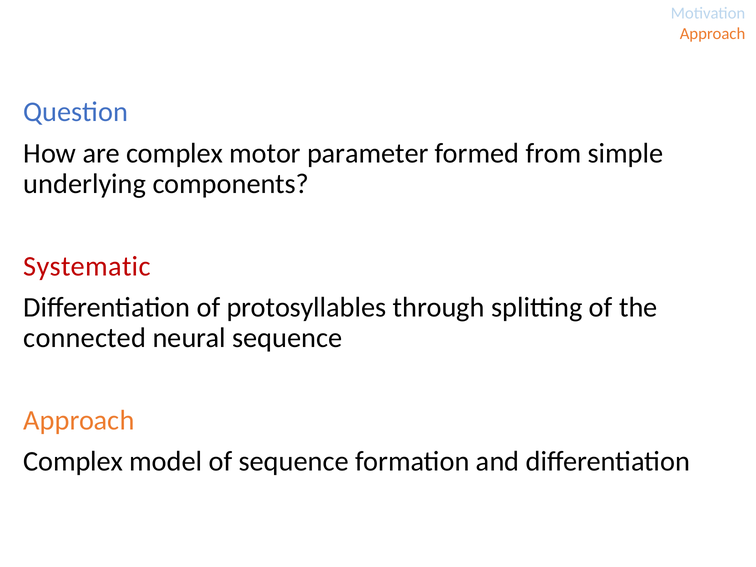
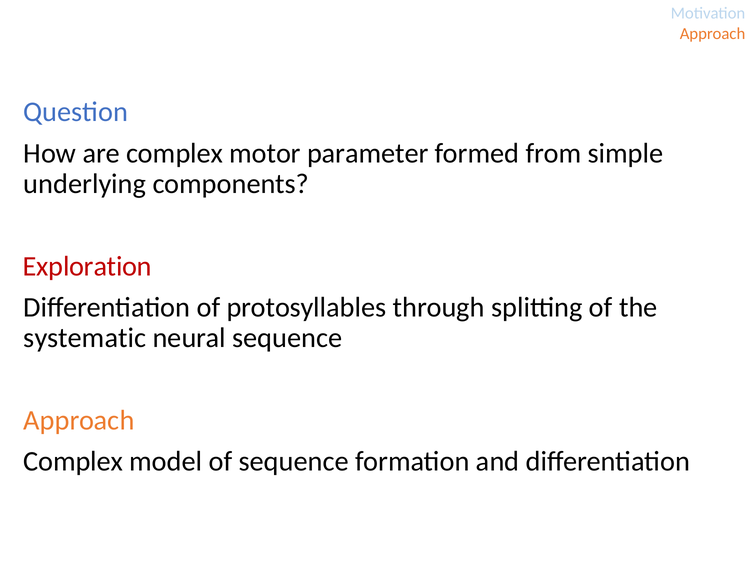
Systematic: Systematic -> Exploration
connected: connected -> systematic
